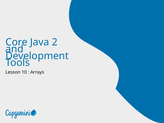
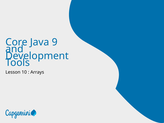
2: 2 -> 9
